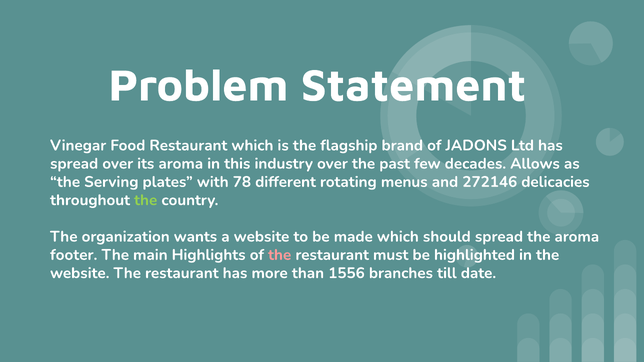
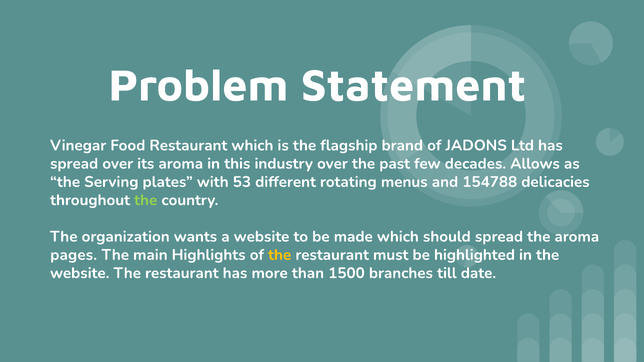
78: 78 -> 53
272146: 272146 -> 154788
footer: footer -> pages
the at (280, 255) colour: pink -> yellow
1556: 1556 -> 1500
